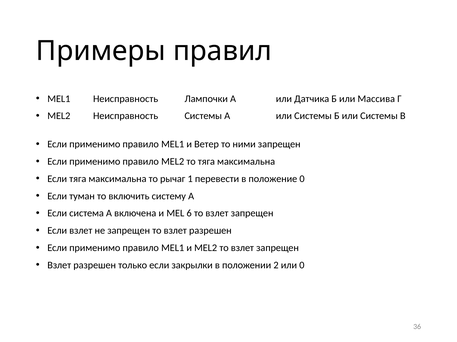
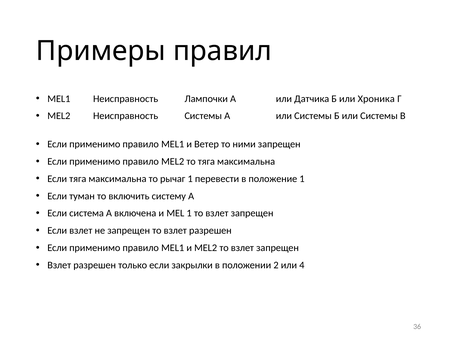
Массива: Массива -> Хроника
положение 0: 0 -> 1
MEL 6: 6 -> 1
или 0: 0 -> 4
